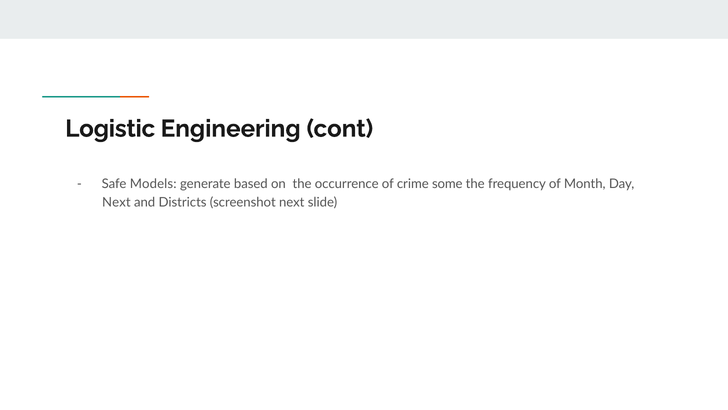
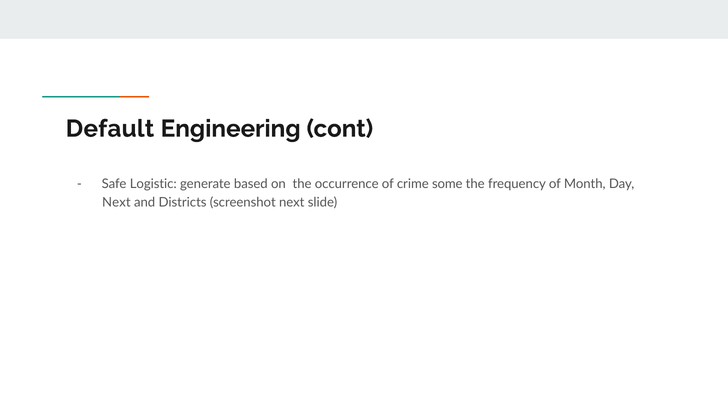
Logistic: Logistic -> Default
Models: Models -> Logistic
